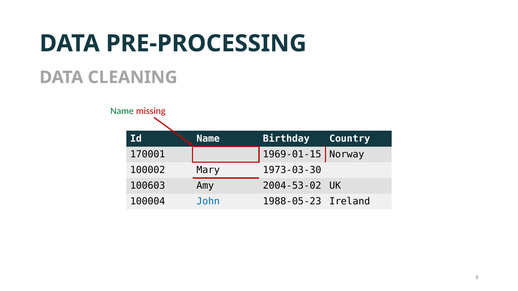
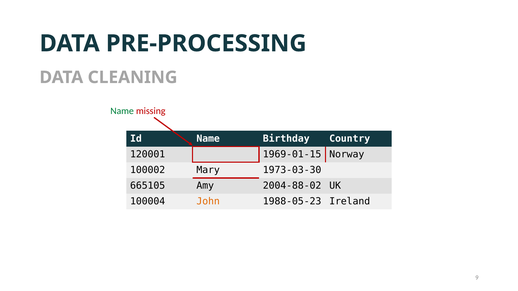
170001: 170001 -> 120001
100603: 100603 -> 665105
2004-53-02: 2004-53-02 -> 2004-88-02
John colour: blue -> orange
